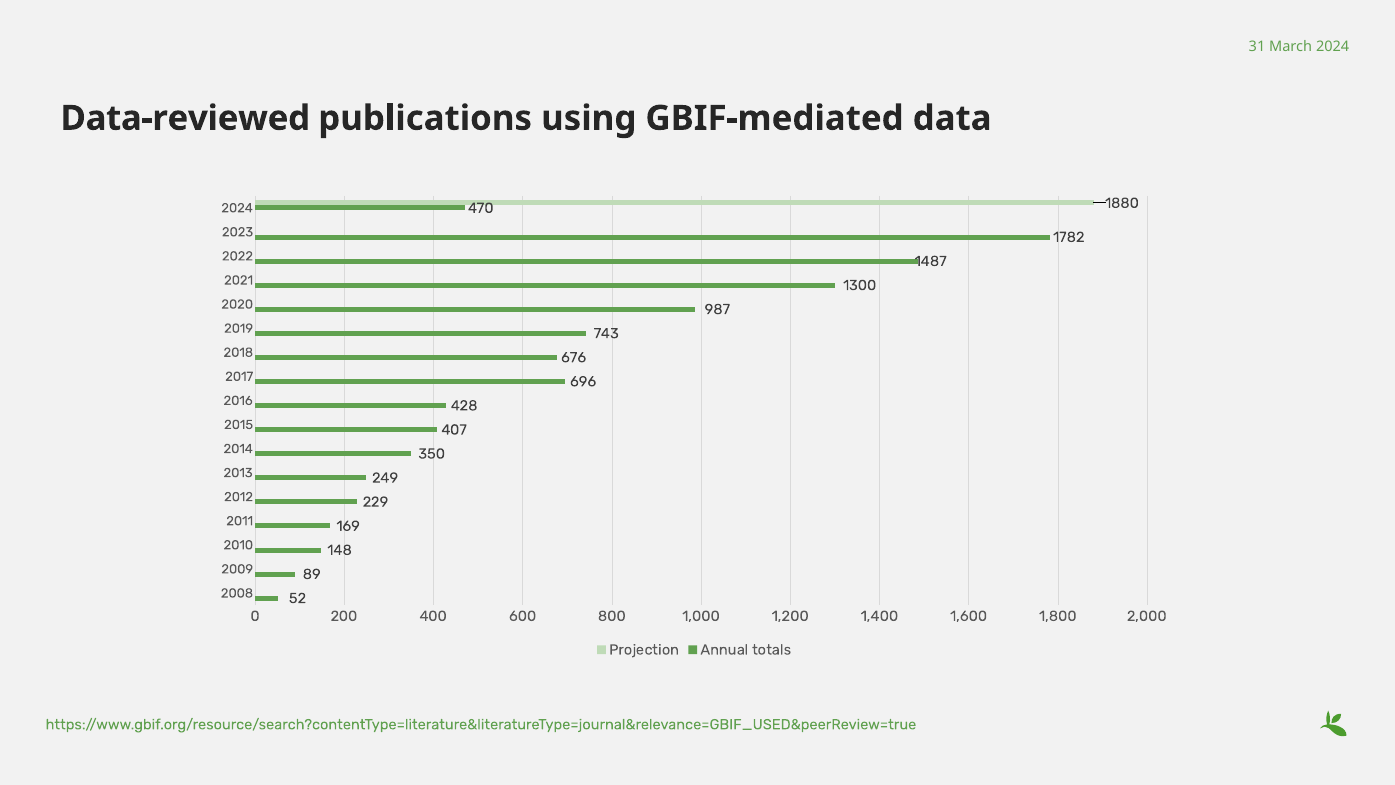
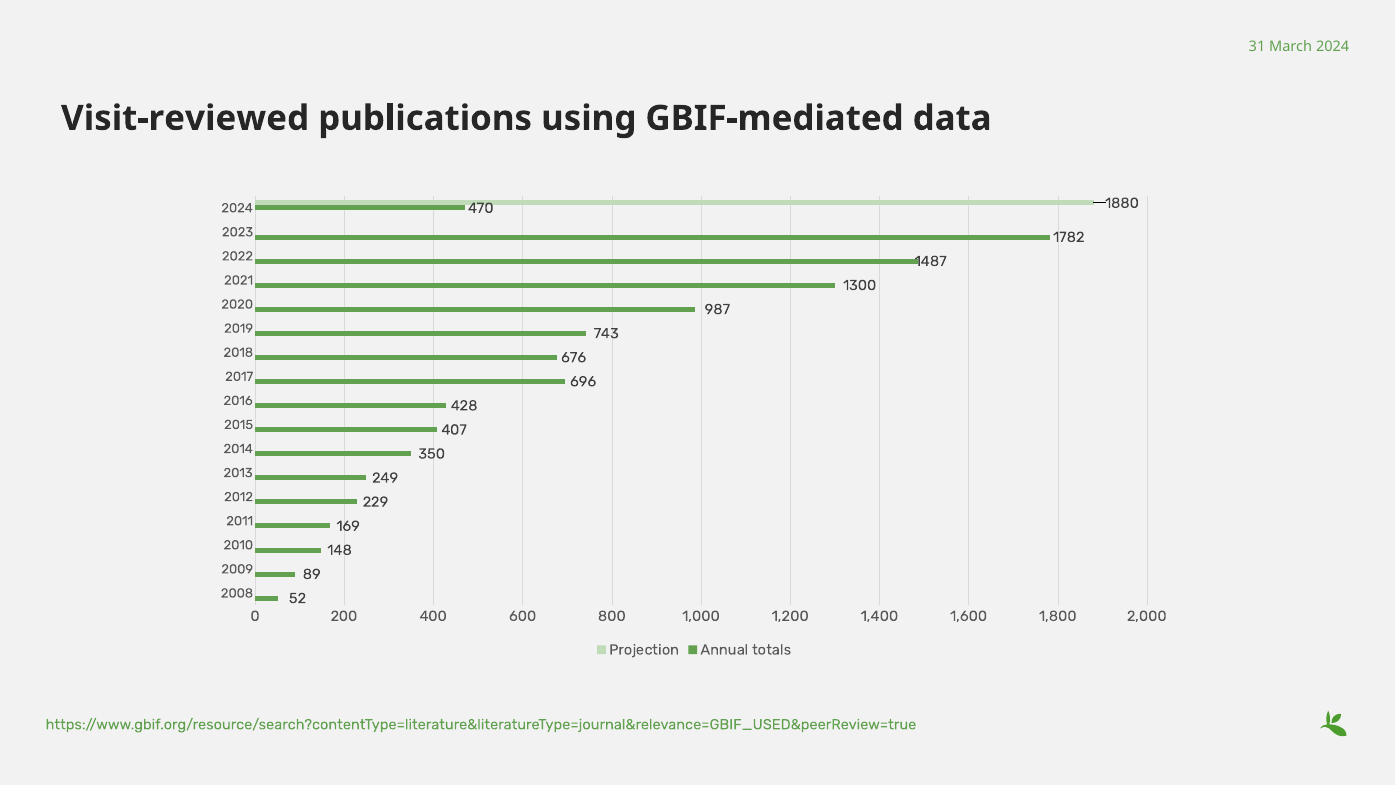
Data-reviewed: Data-reviewed -> Visit-reviewed
